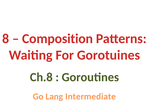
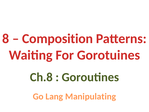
Intermediate: Intermediate -> Manipulating
